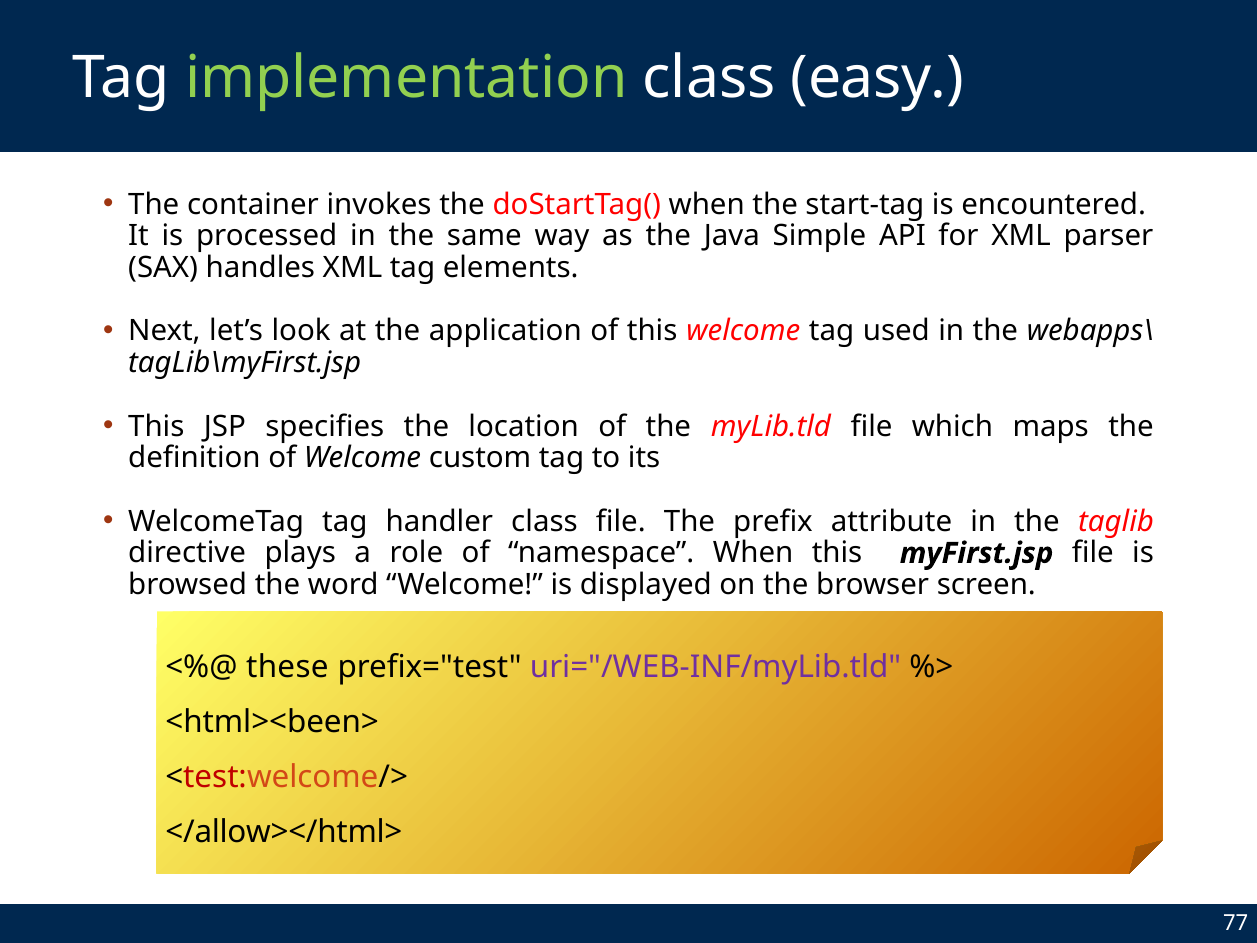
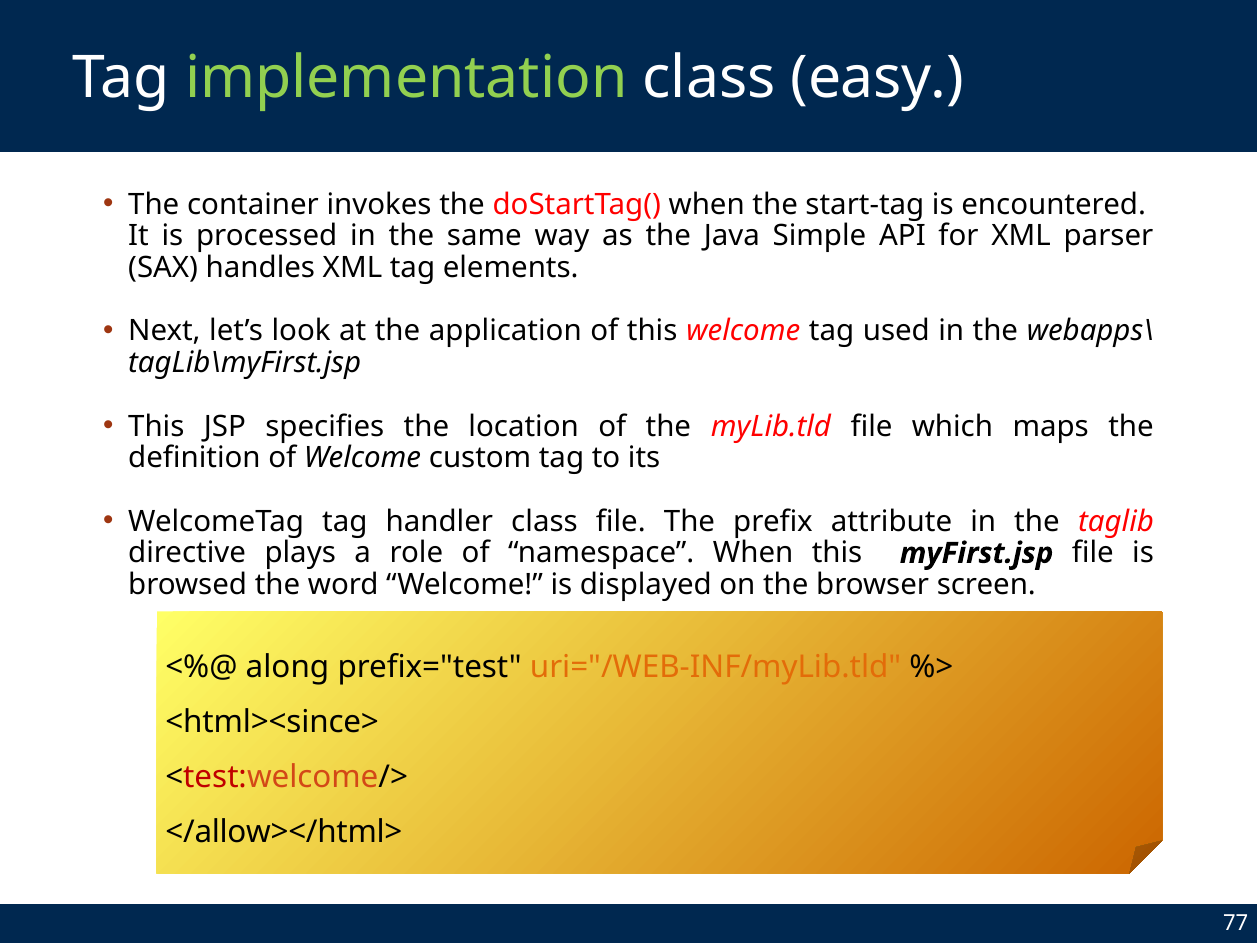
these: these -> along
uri="/WEB-INF/myLib.tld colour: purple -> orange
<html><been>: <html><been> -> <html><since>
